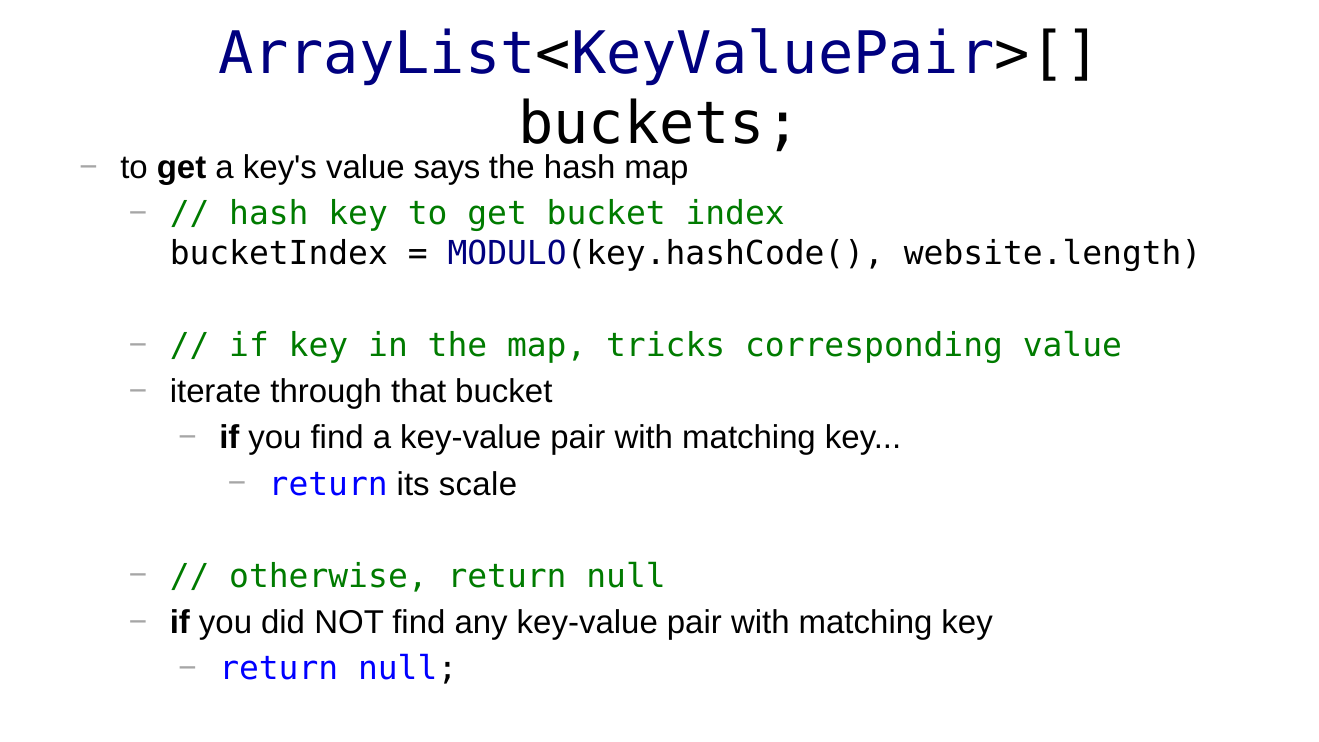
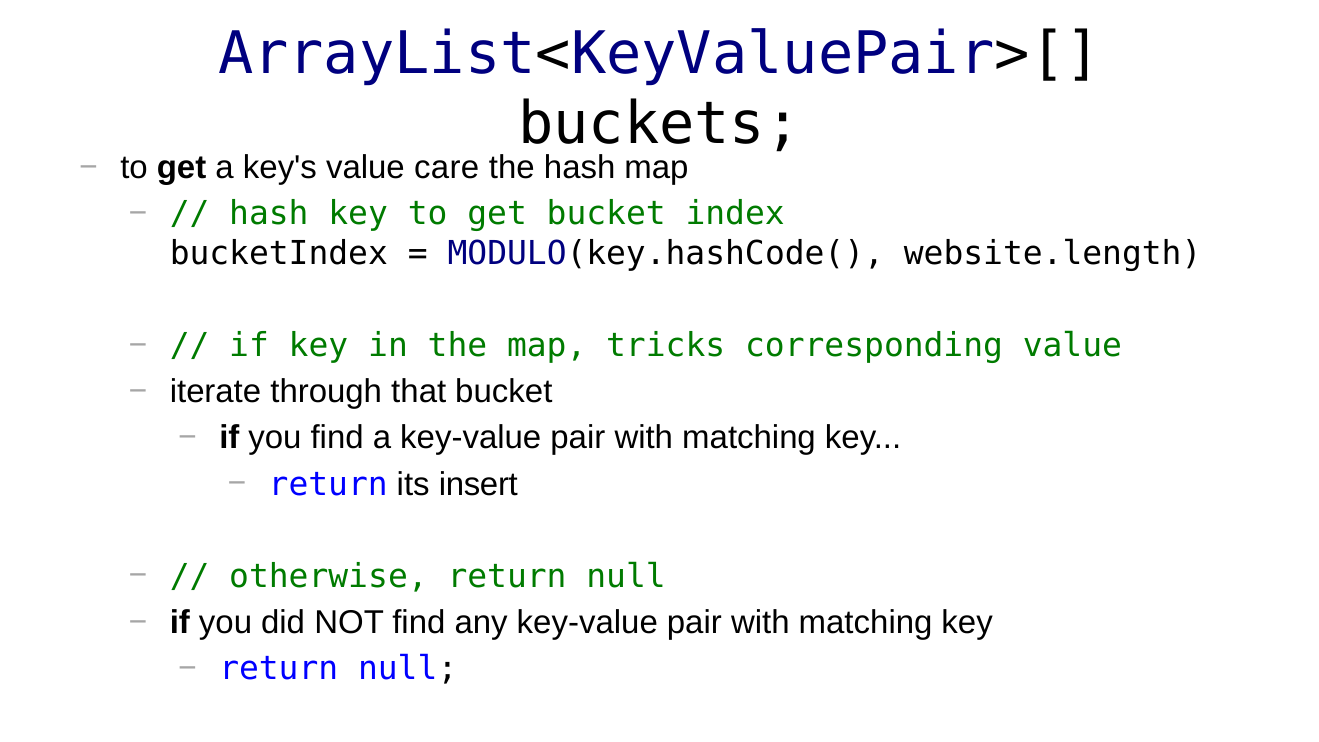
says: says -> care
scale: scale -> insert
